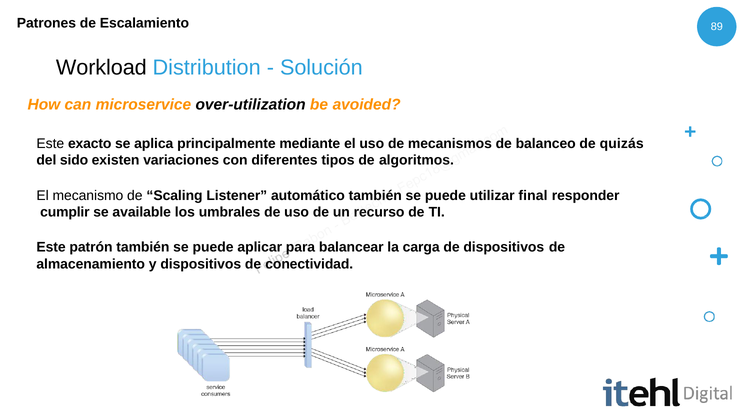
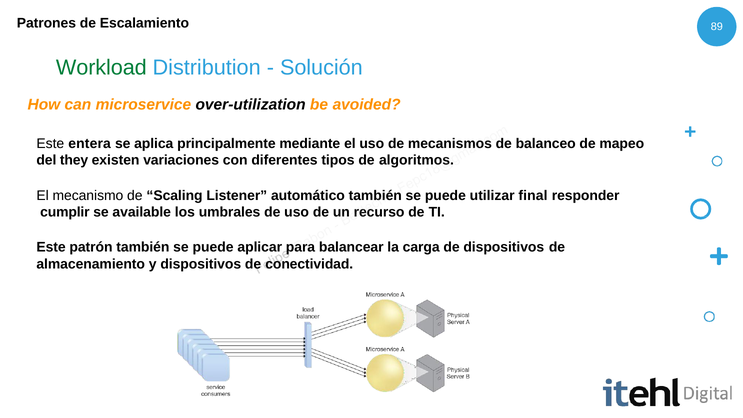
Workload colour: black -> green
exacto: exacto -> entera
quizás: quizás -> mapeo
sido: sido -> they
